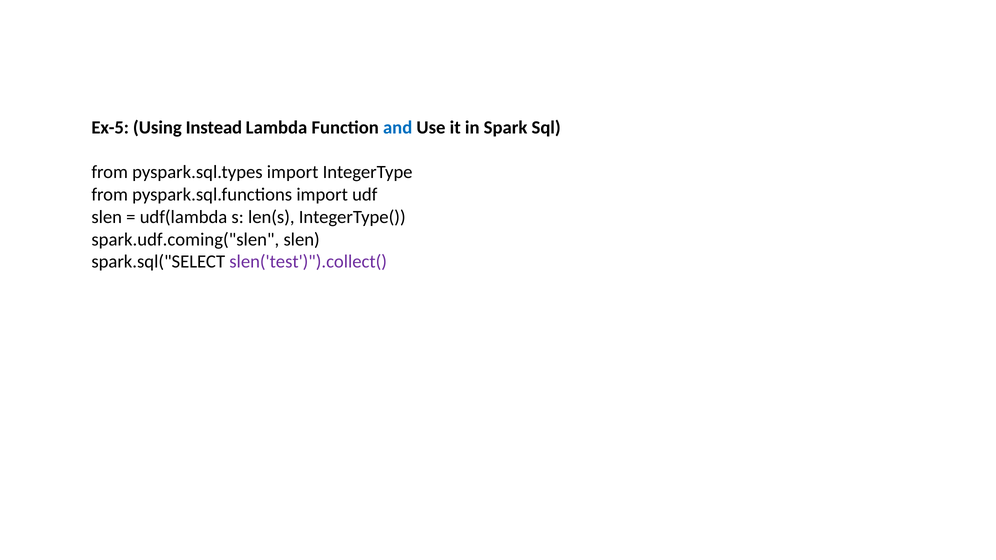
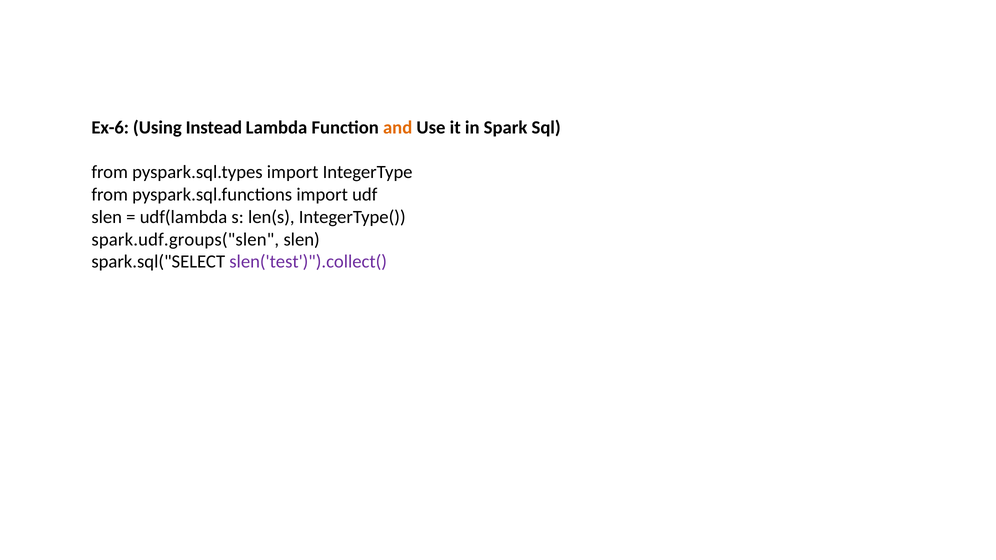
Ex-5: Ex-5 -> Ex-6
and colour: blue -> orange
spark.udf.coming("slen: spark.udf.coming("slen -> spark.udf.groups("slen
